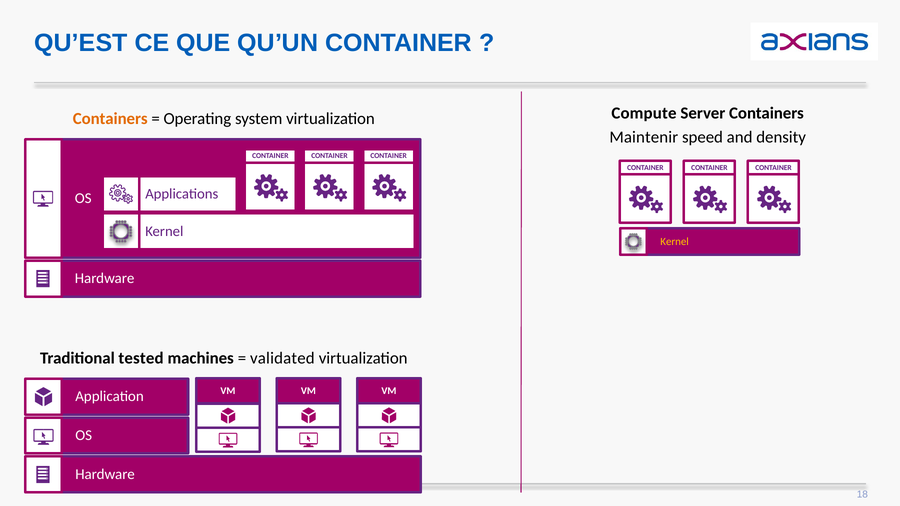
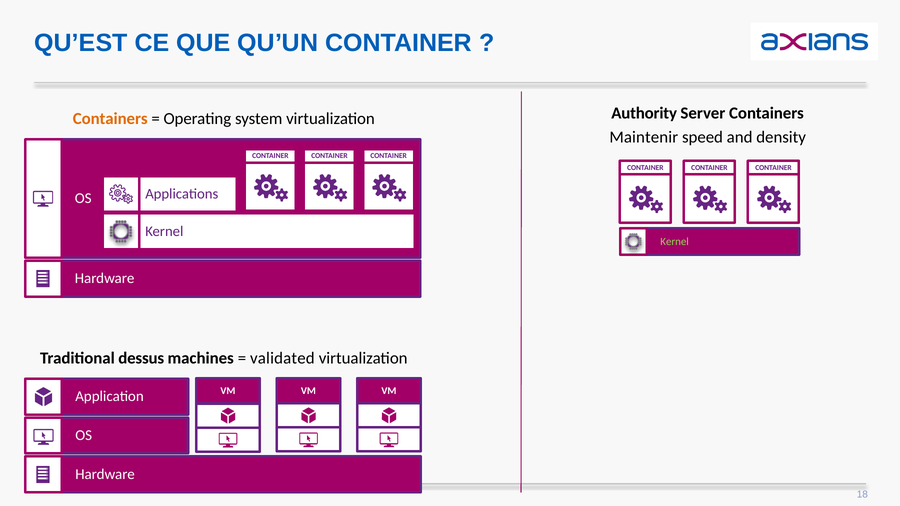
Compute: Compute -> Authority
Kernel at (675, 242) colour: yellow -> light green
tested: tested -> dessus
